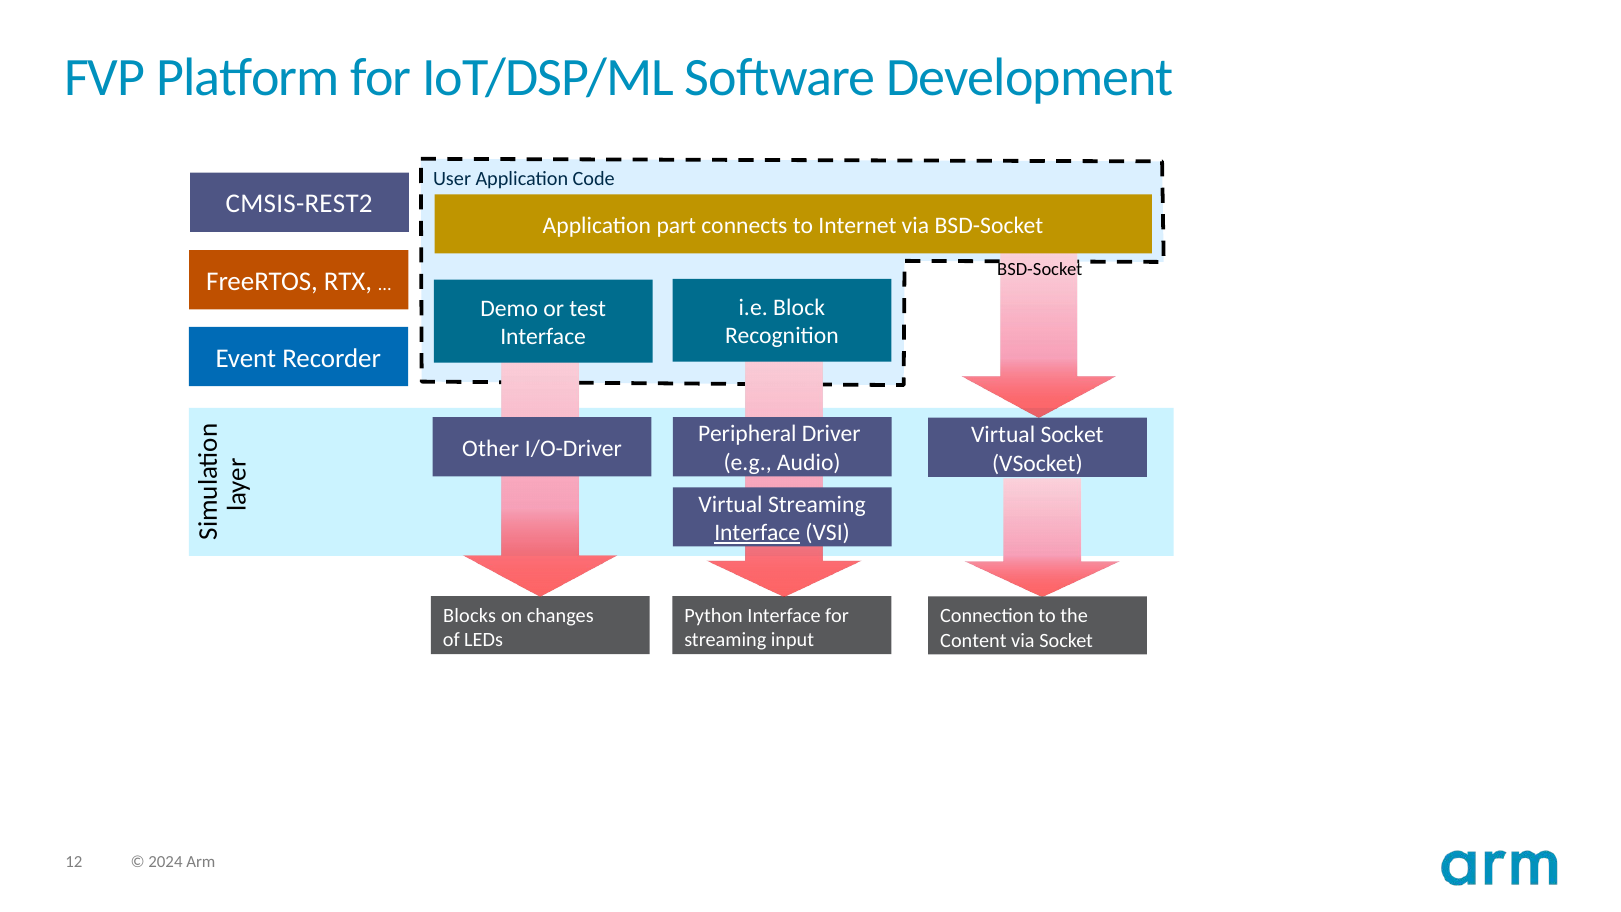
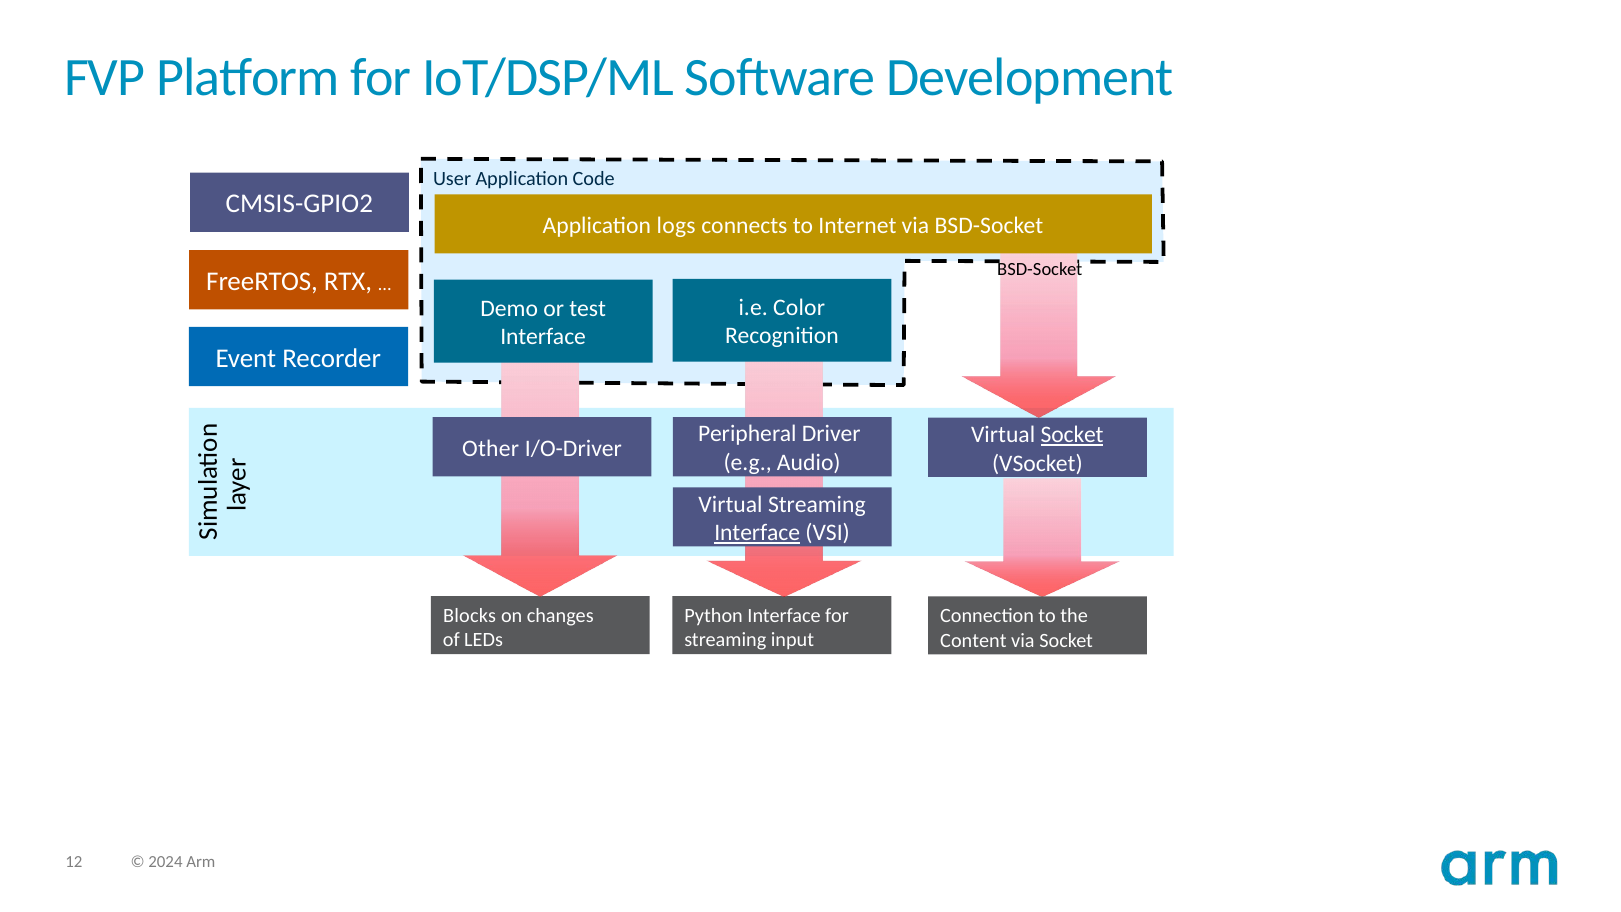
CMSIS-REST2: CMSIS-REST2 -> CMSIS-GPIO2
part: part -> logs
Block: Block -> Color
Socket at (1072, 435) underline: none -> present
